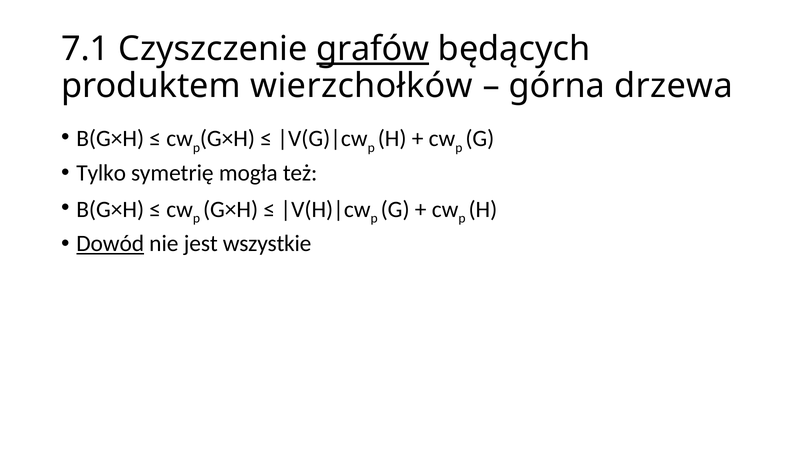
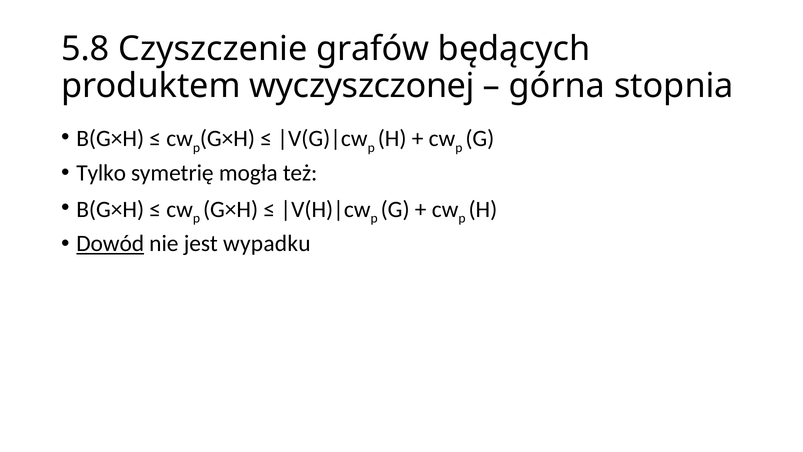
7.1: 7.1 -> 5.8
grafów underline: present -> none
wierzchołków: wierzchołków -> wyczyszczonej
drzewa: drzewa -> stopnia
wszystkie: wszystkie -> wypadku
